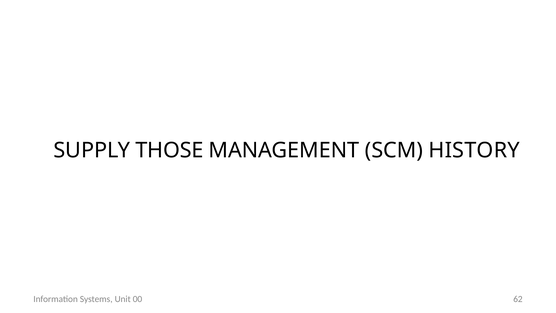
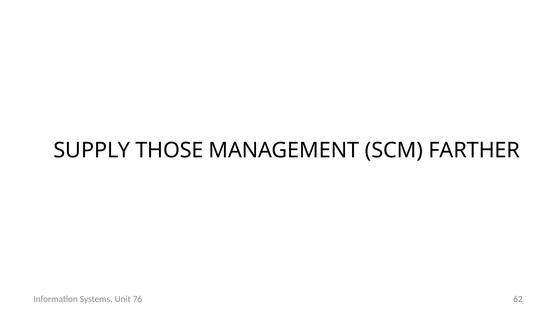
HISTORY: HISTORY -> FARTHER
00: 00 -> 76
